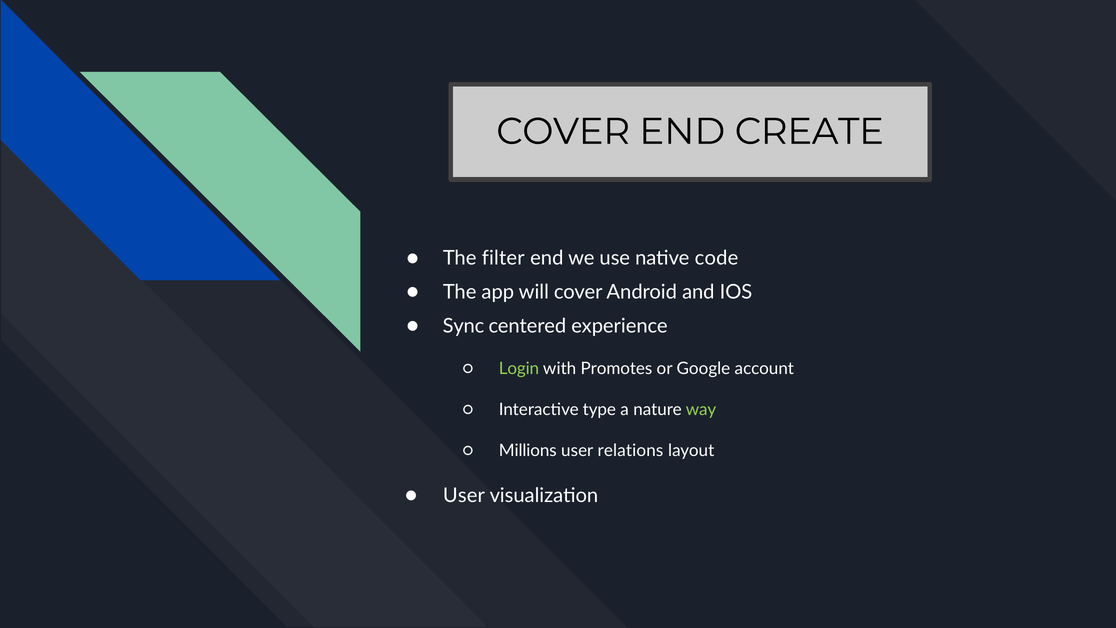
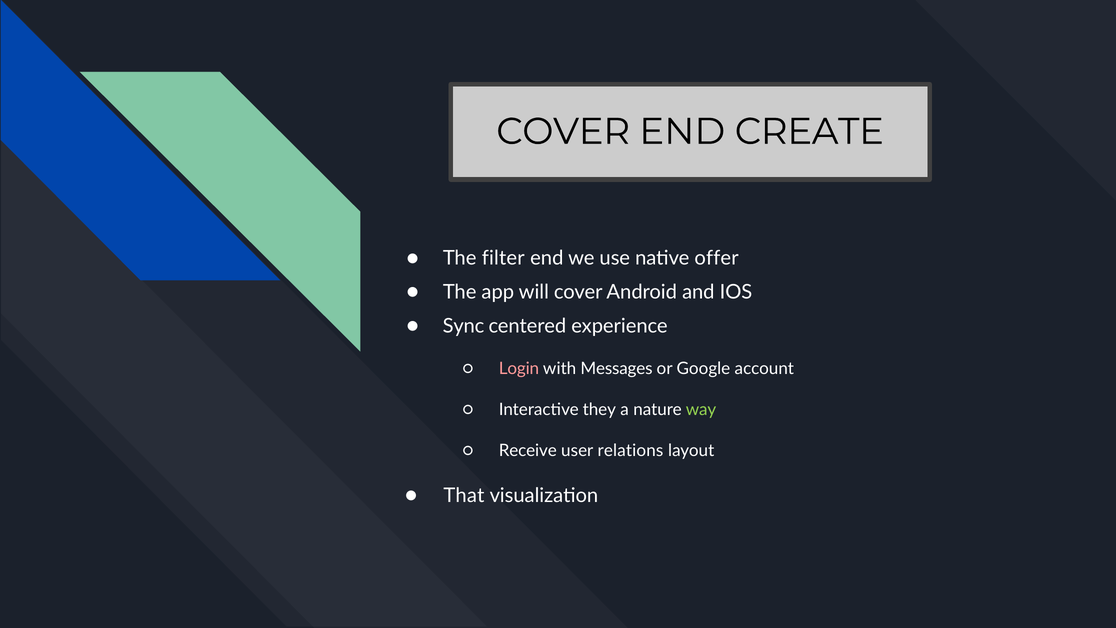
code: code -> offer
Login colour: light green -> pink
Promotes: Promotes -> Messages
type: type -> they
Millions: Millions -> Receive
User at (464, 495): User -> That
